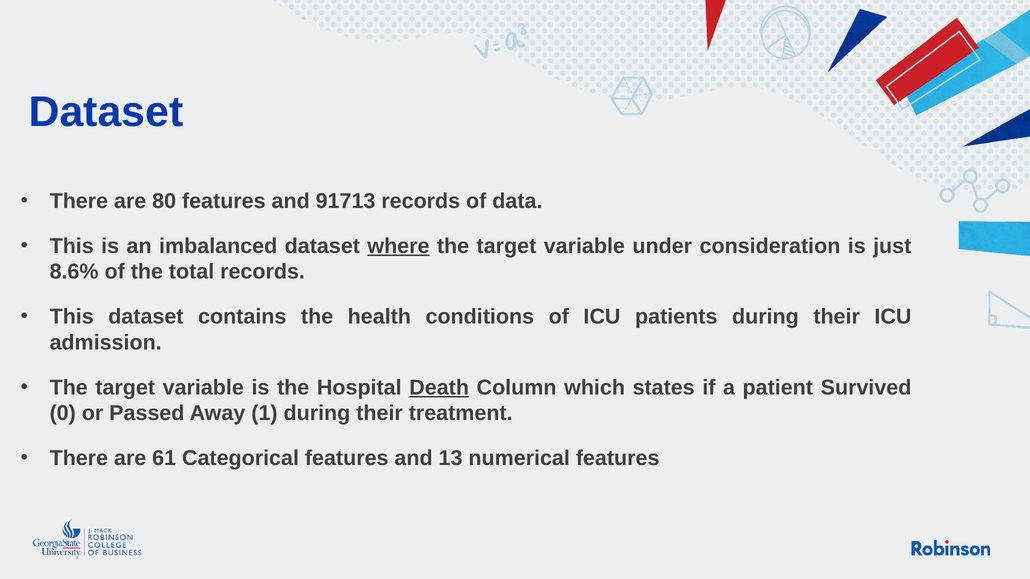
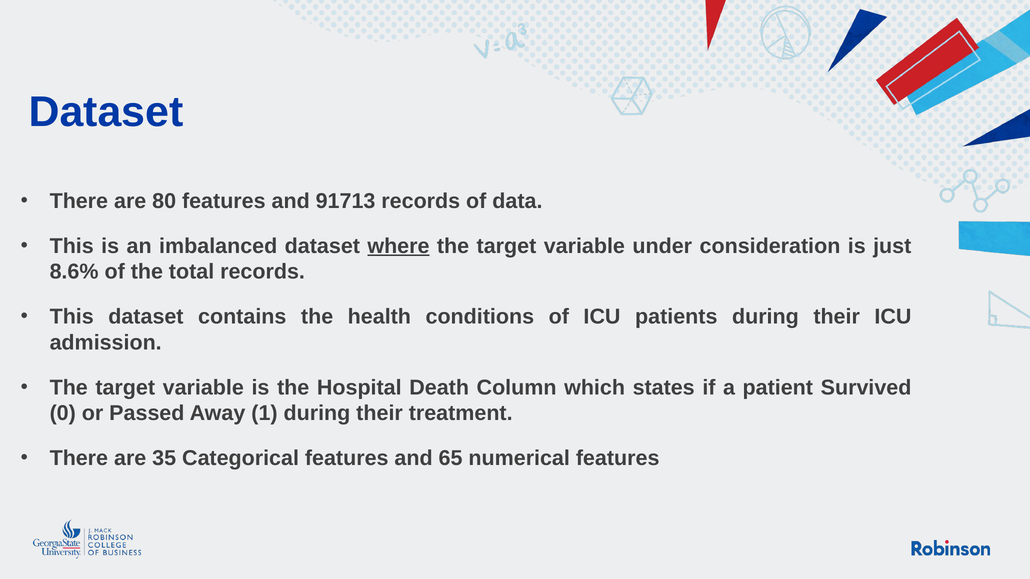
Death underline: present -> none
61: 61 -> 35
13: 13 -> 65
